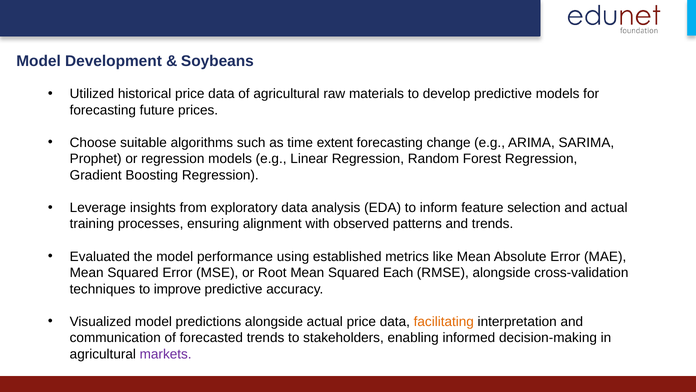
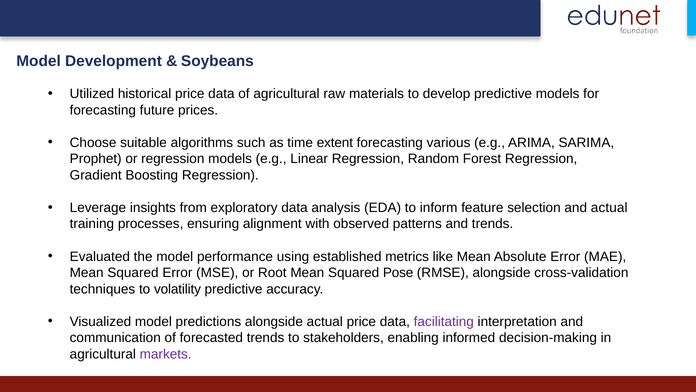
change: change -> various
Each: Each -> Pose
improve: improve -> volatility
facilitating colour: orange -> purple
